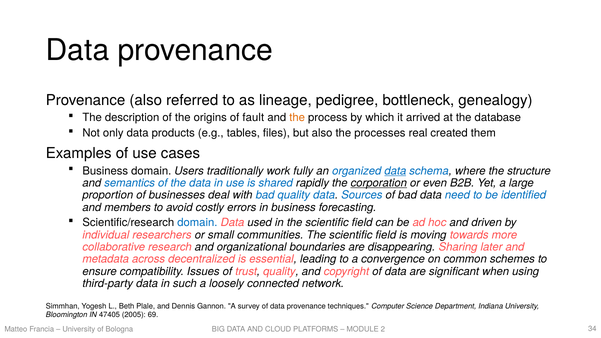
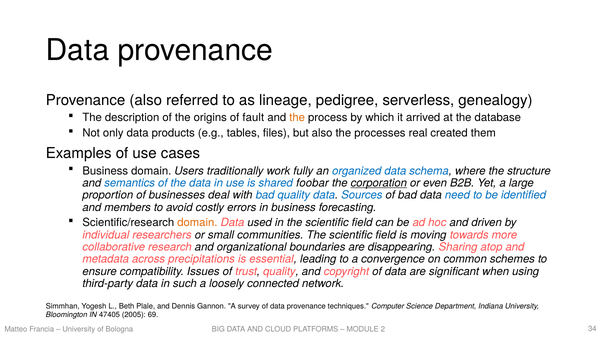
bottleneck: bottleneck -> serverless
data at (395, 171) underline: present -> none
rapidly: rapidly -> foobar
domain at (197, 223) colour: blue -> orange
later: later -> atop
decentralized: decentralized -> precipitations
